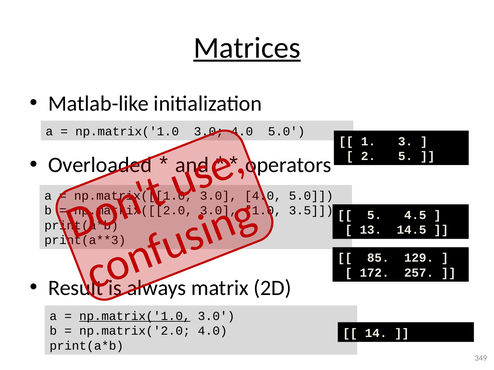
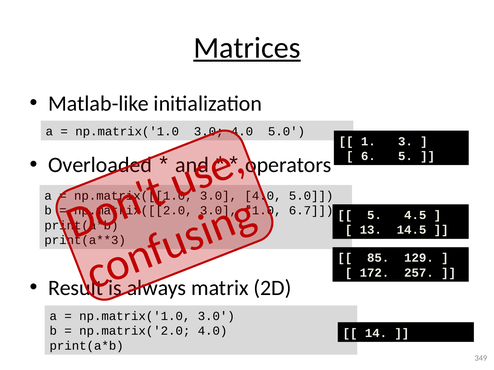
2: 2 -> 6
3.5: 3.5 -> 6.7
np.matrix('1.0 at (135, 317) underline: present -> none
